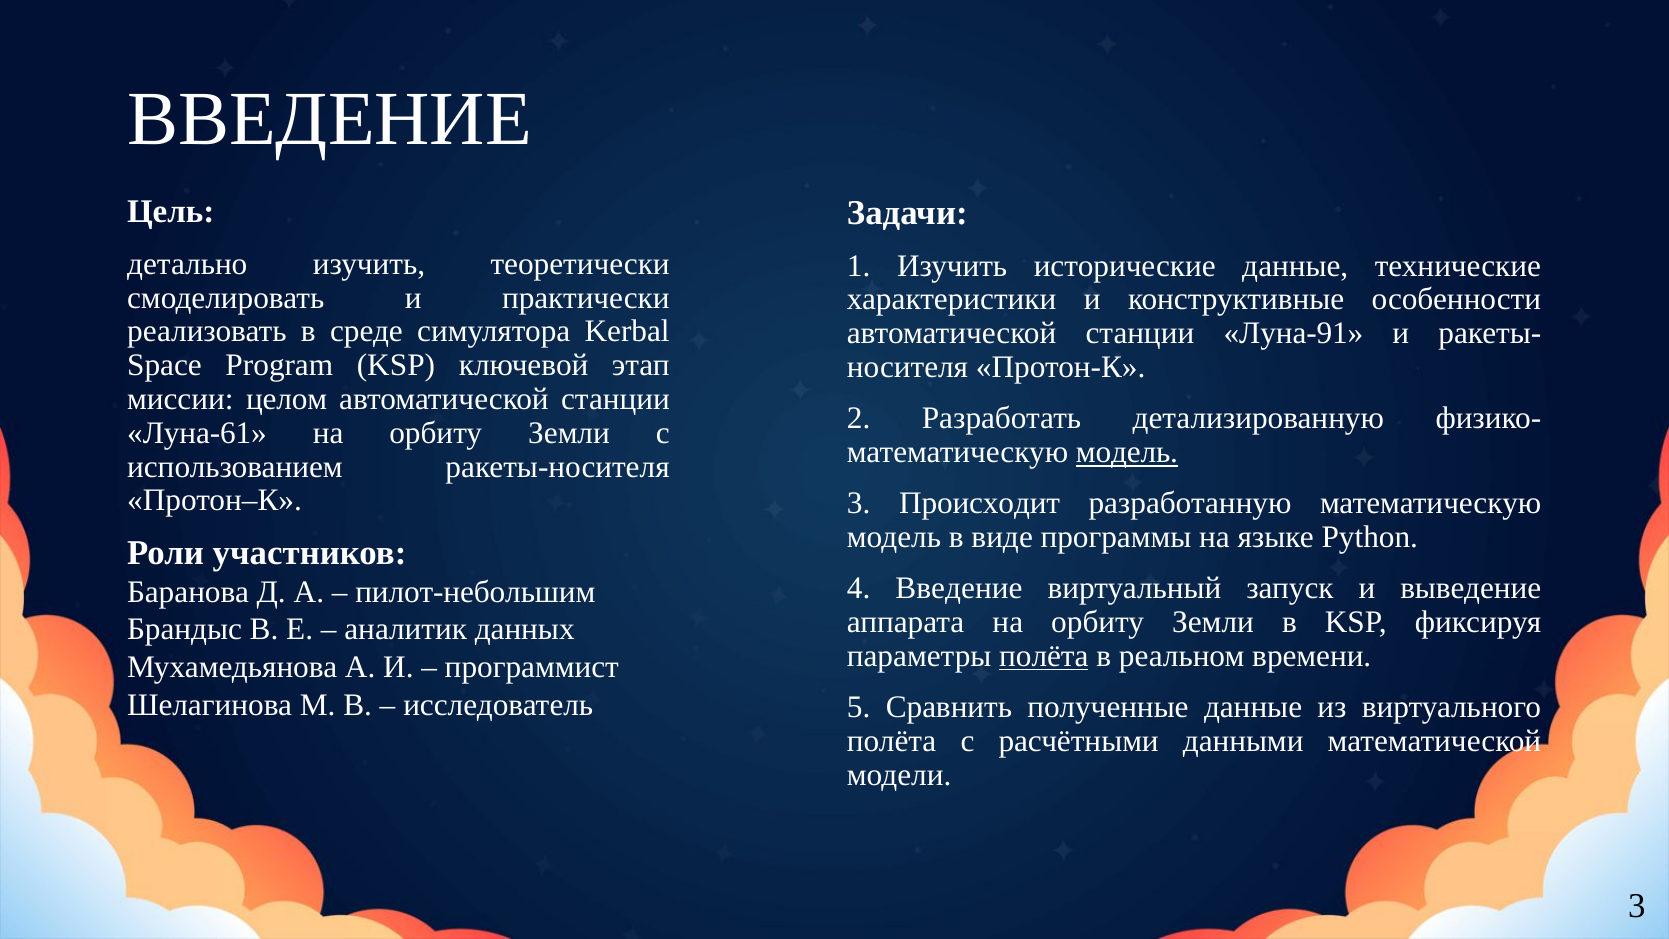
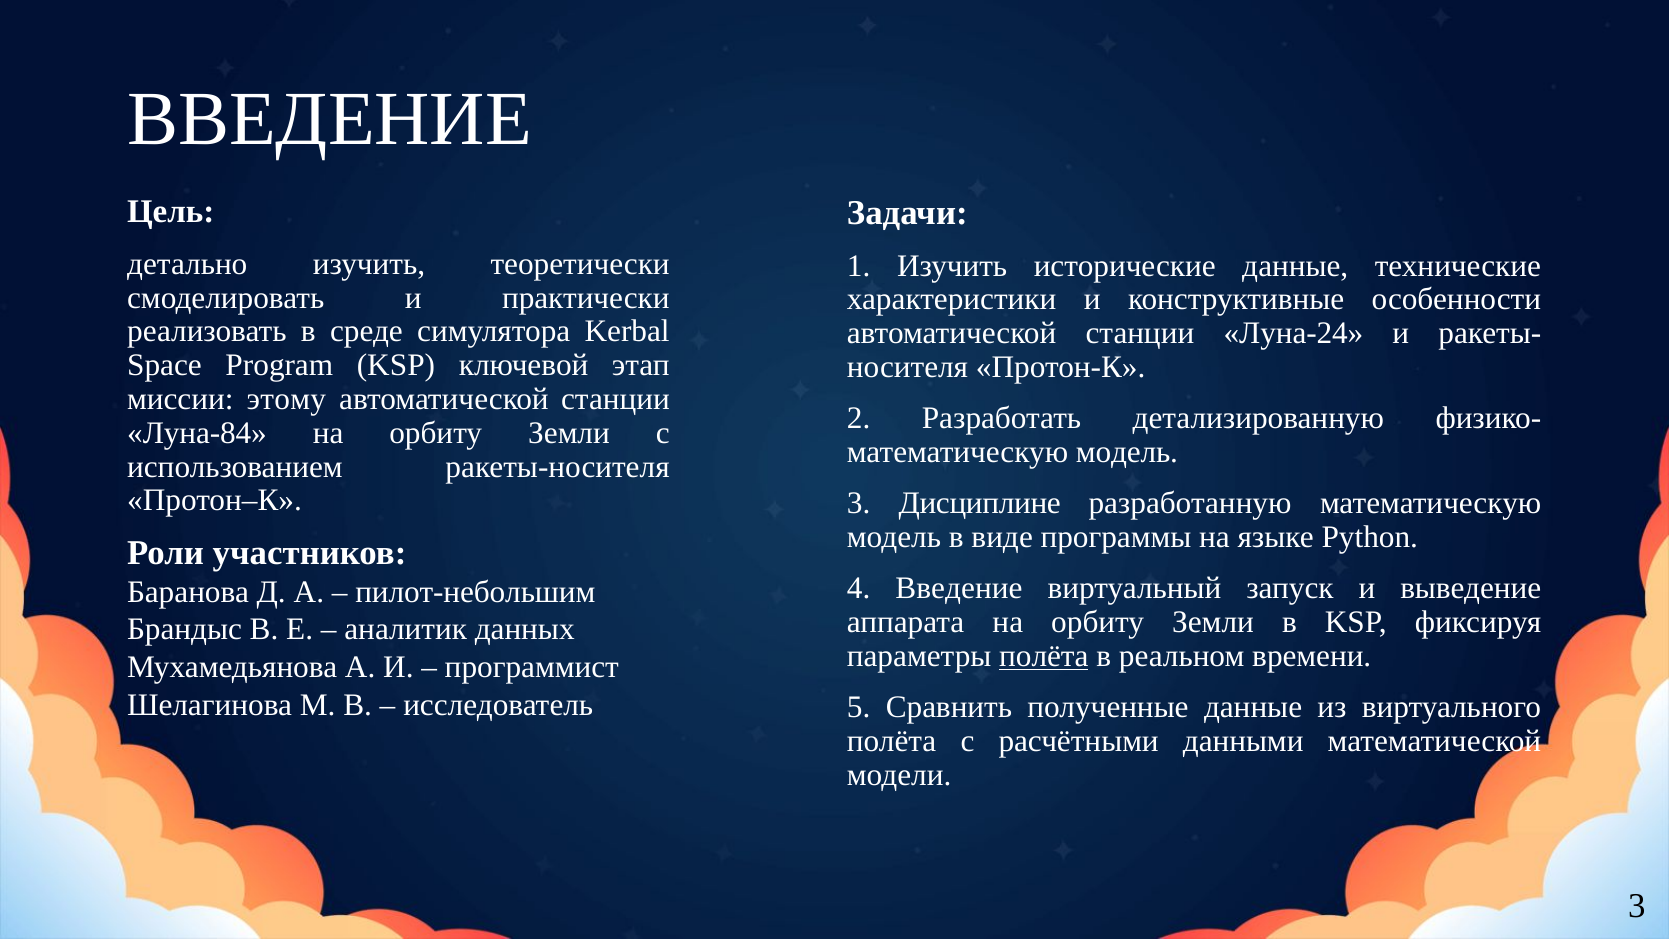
Луна-91: Луна-91 -> Луна-24
целом: целом -> этому
Луна-61: Луна-61 -> Луна-84
модель at (1127, 452) underline: present -> none
Происходит: Происходит -> Дисциплине
